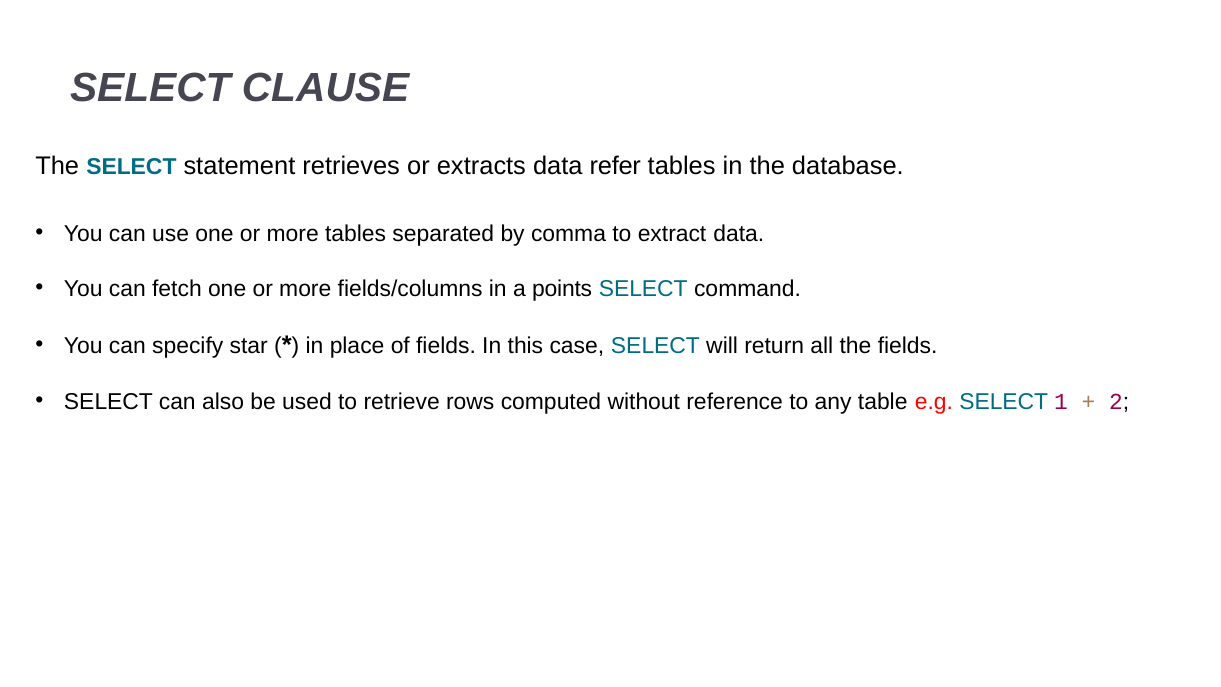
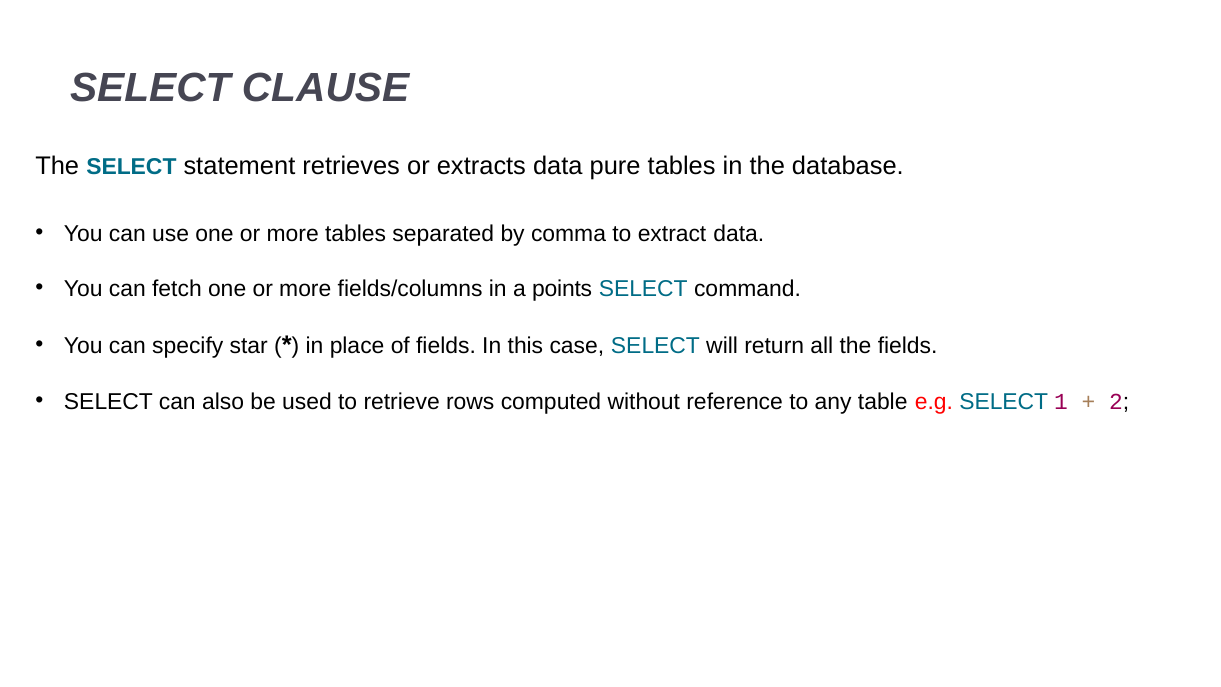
refer: refer -> pure
